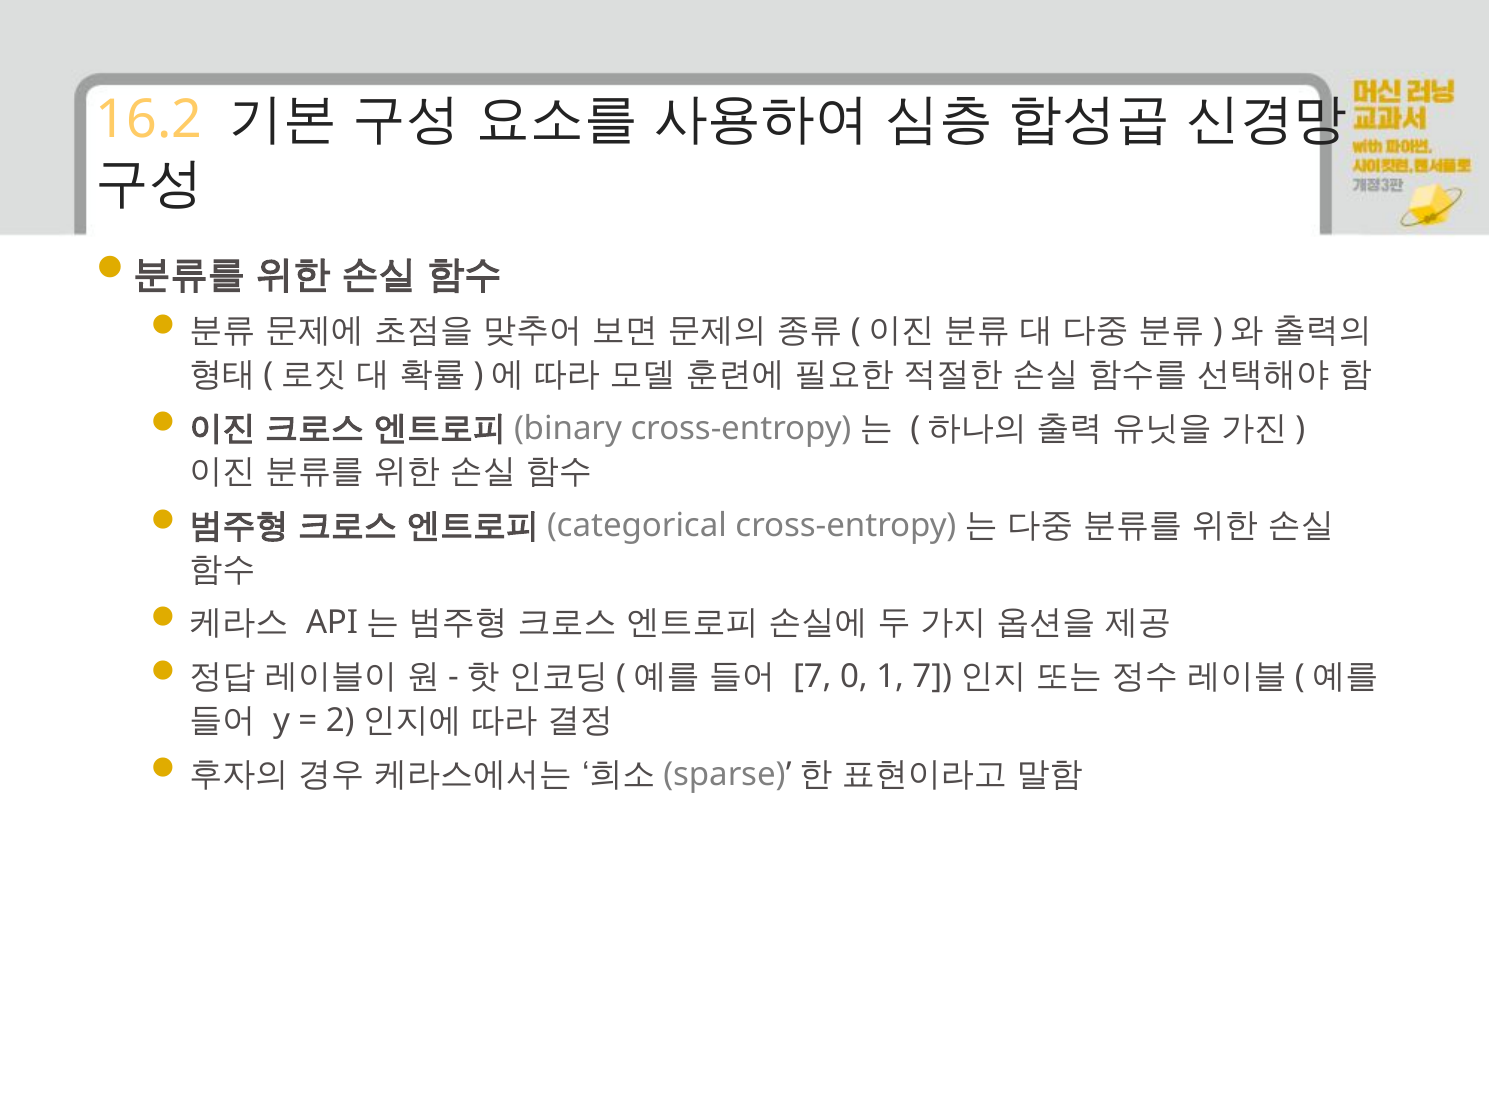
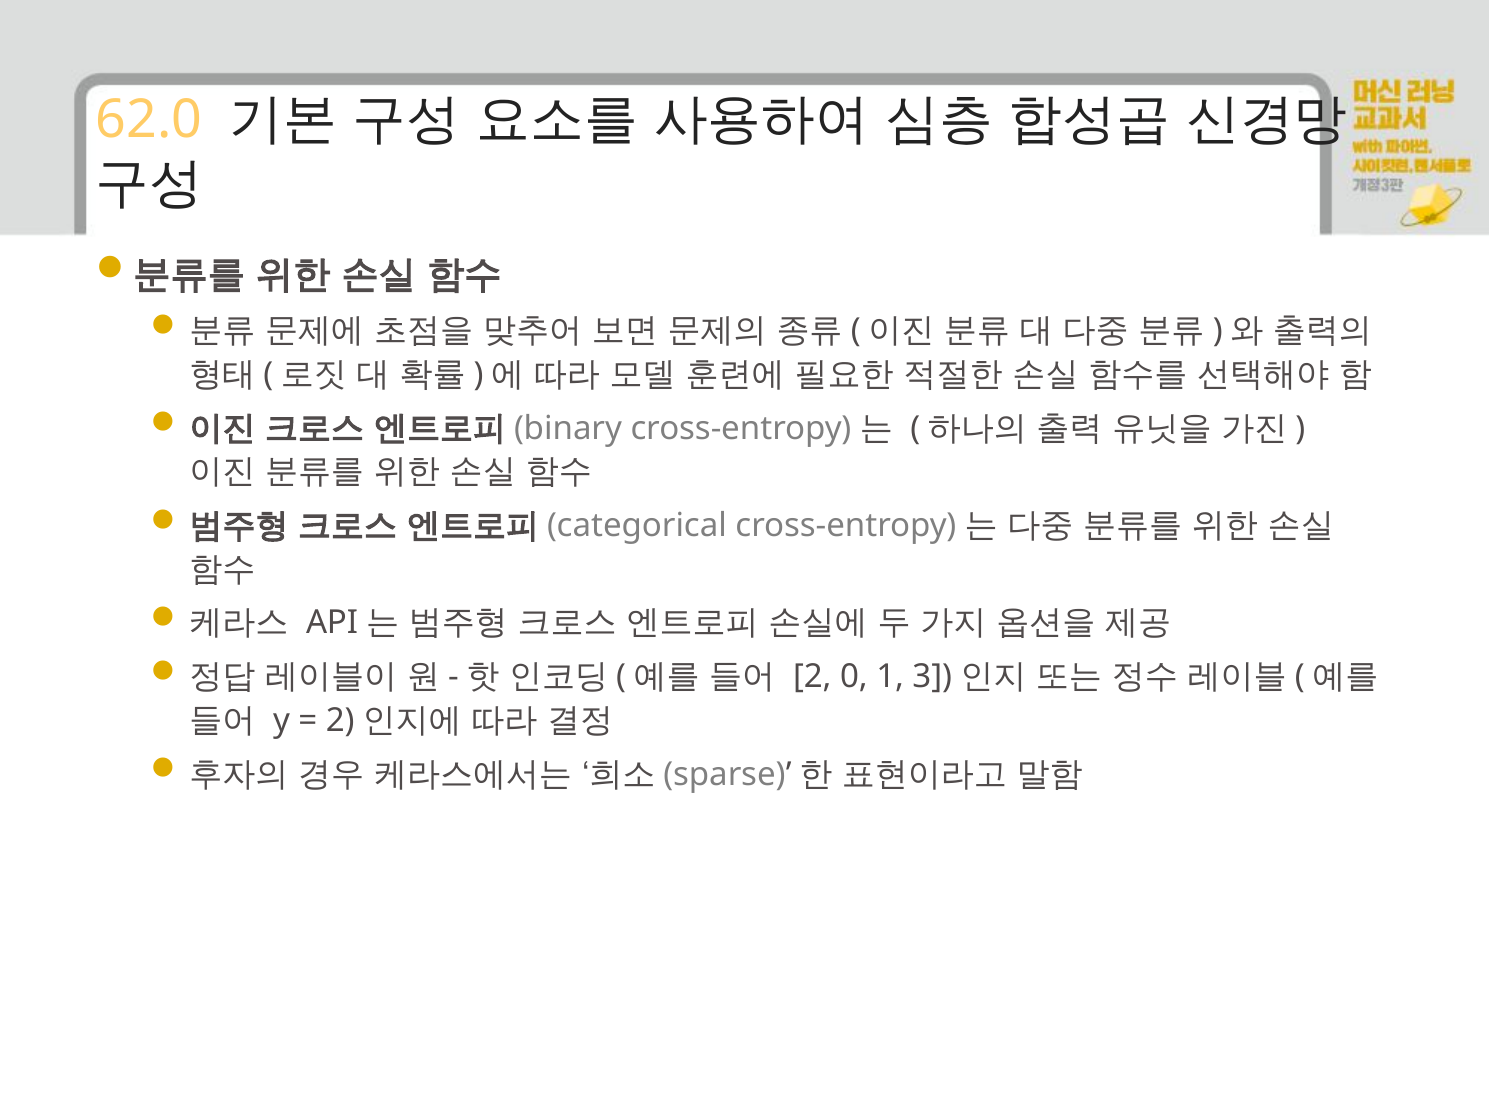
16.2: 16.2 -> 62.0
7 at (812, 677): 7 -> 2
1 7: 7 -> 3
